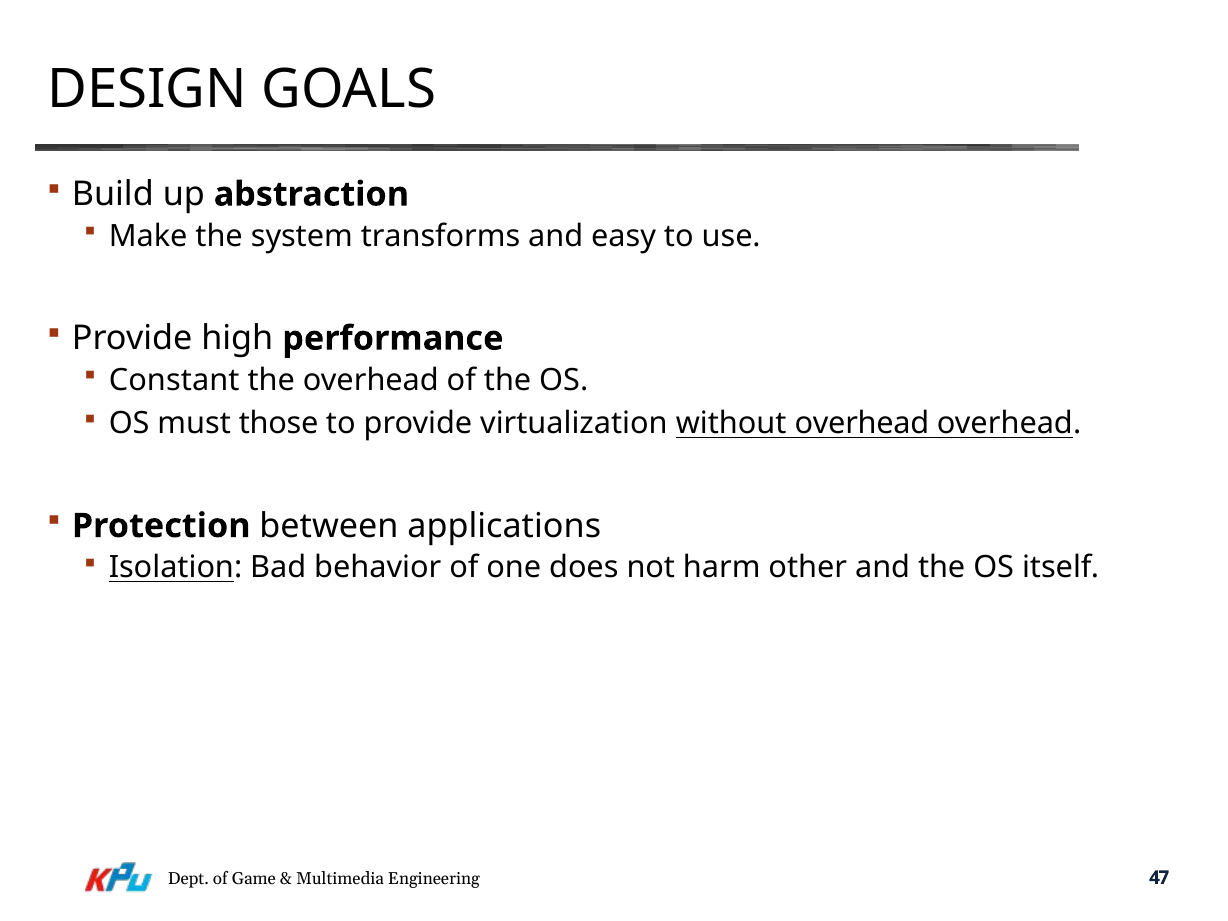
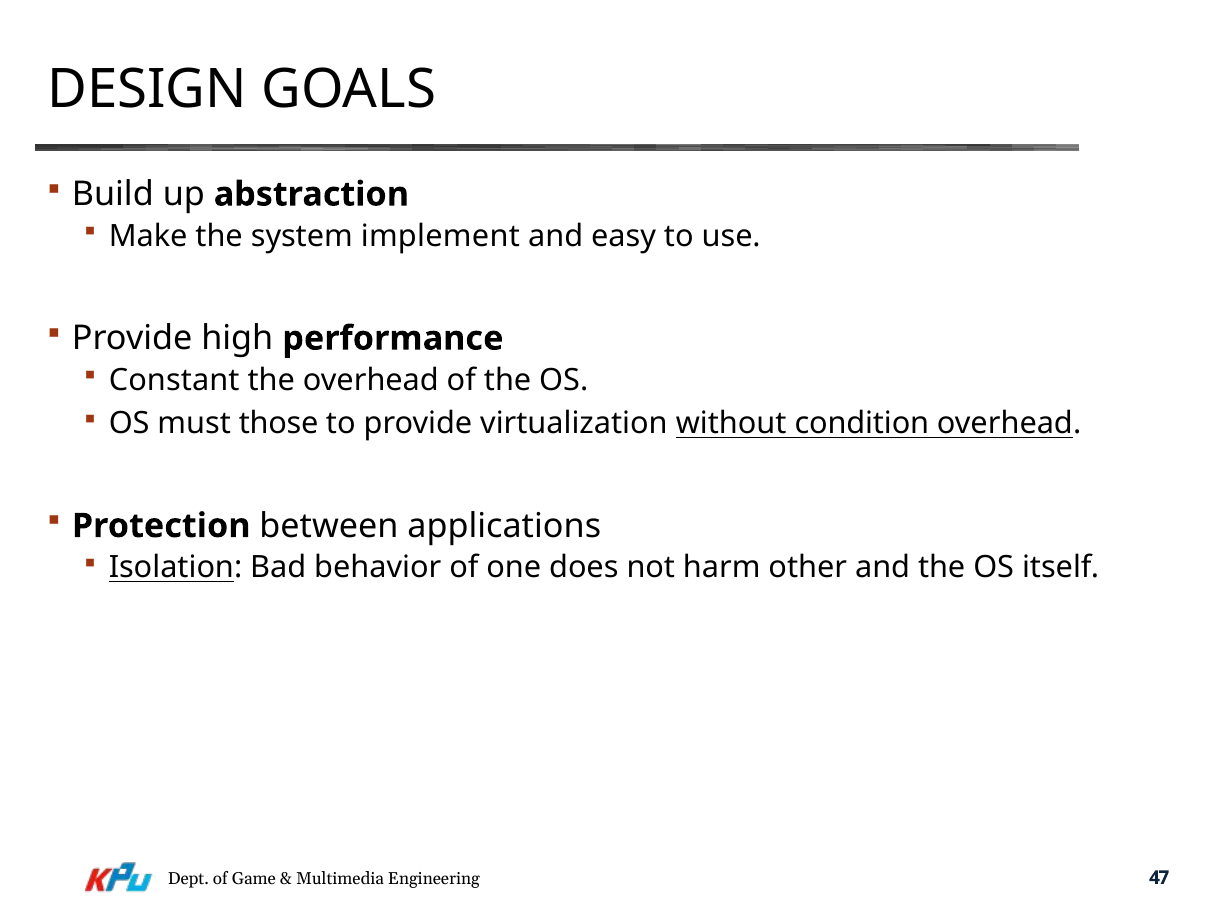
transforms: transforms -> implement
without overhead: overhead -> condition
